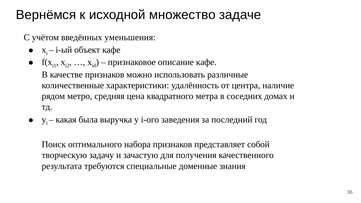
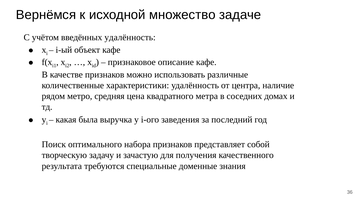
введённых уменьшения: уменьшения -> удалённость
